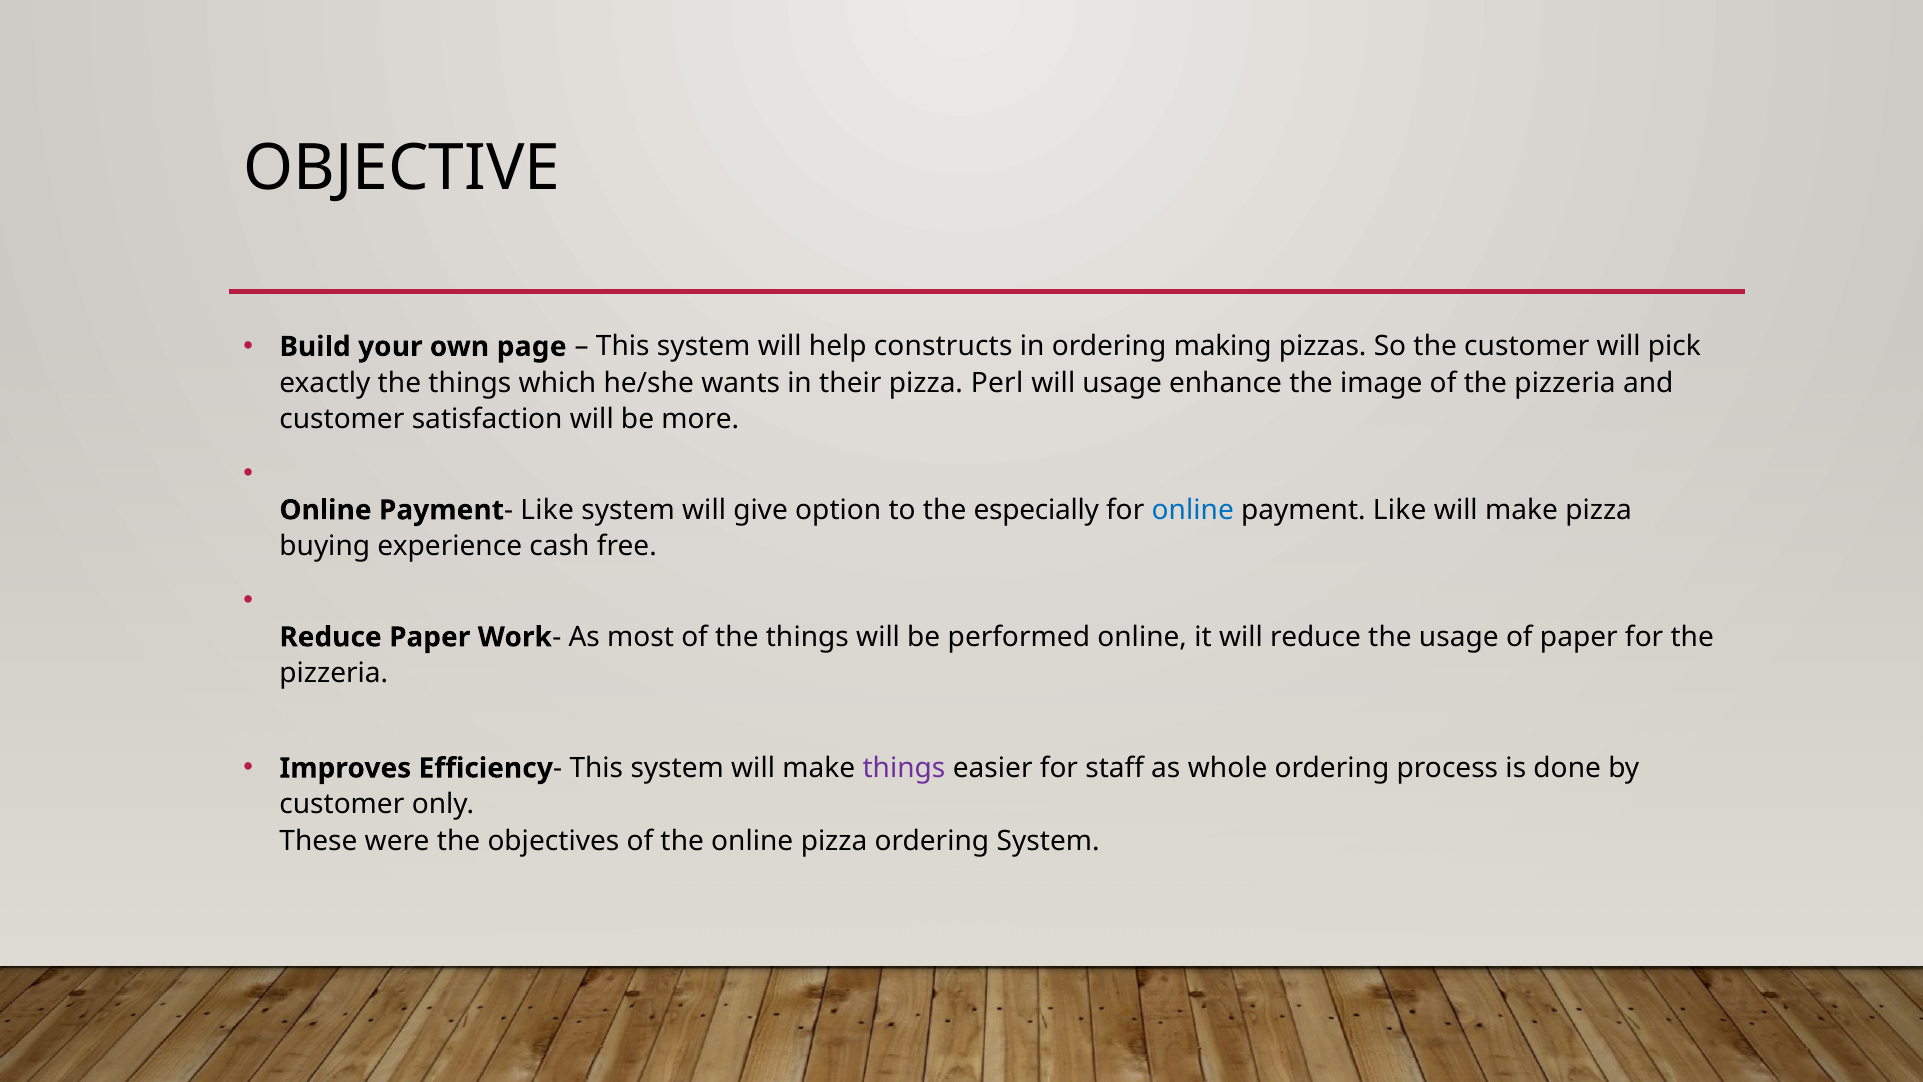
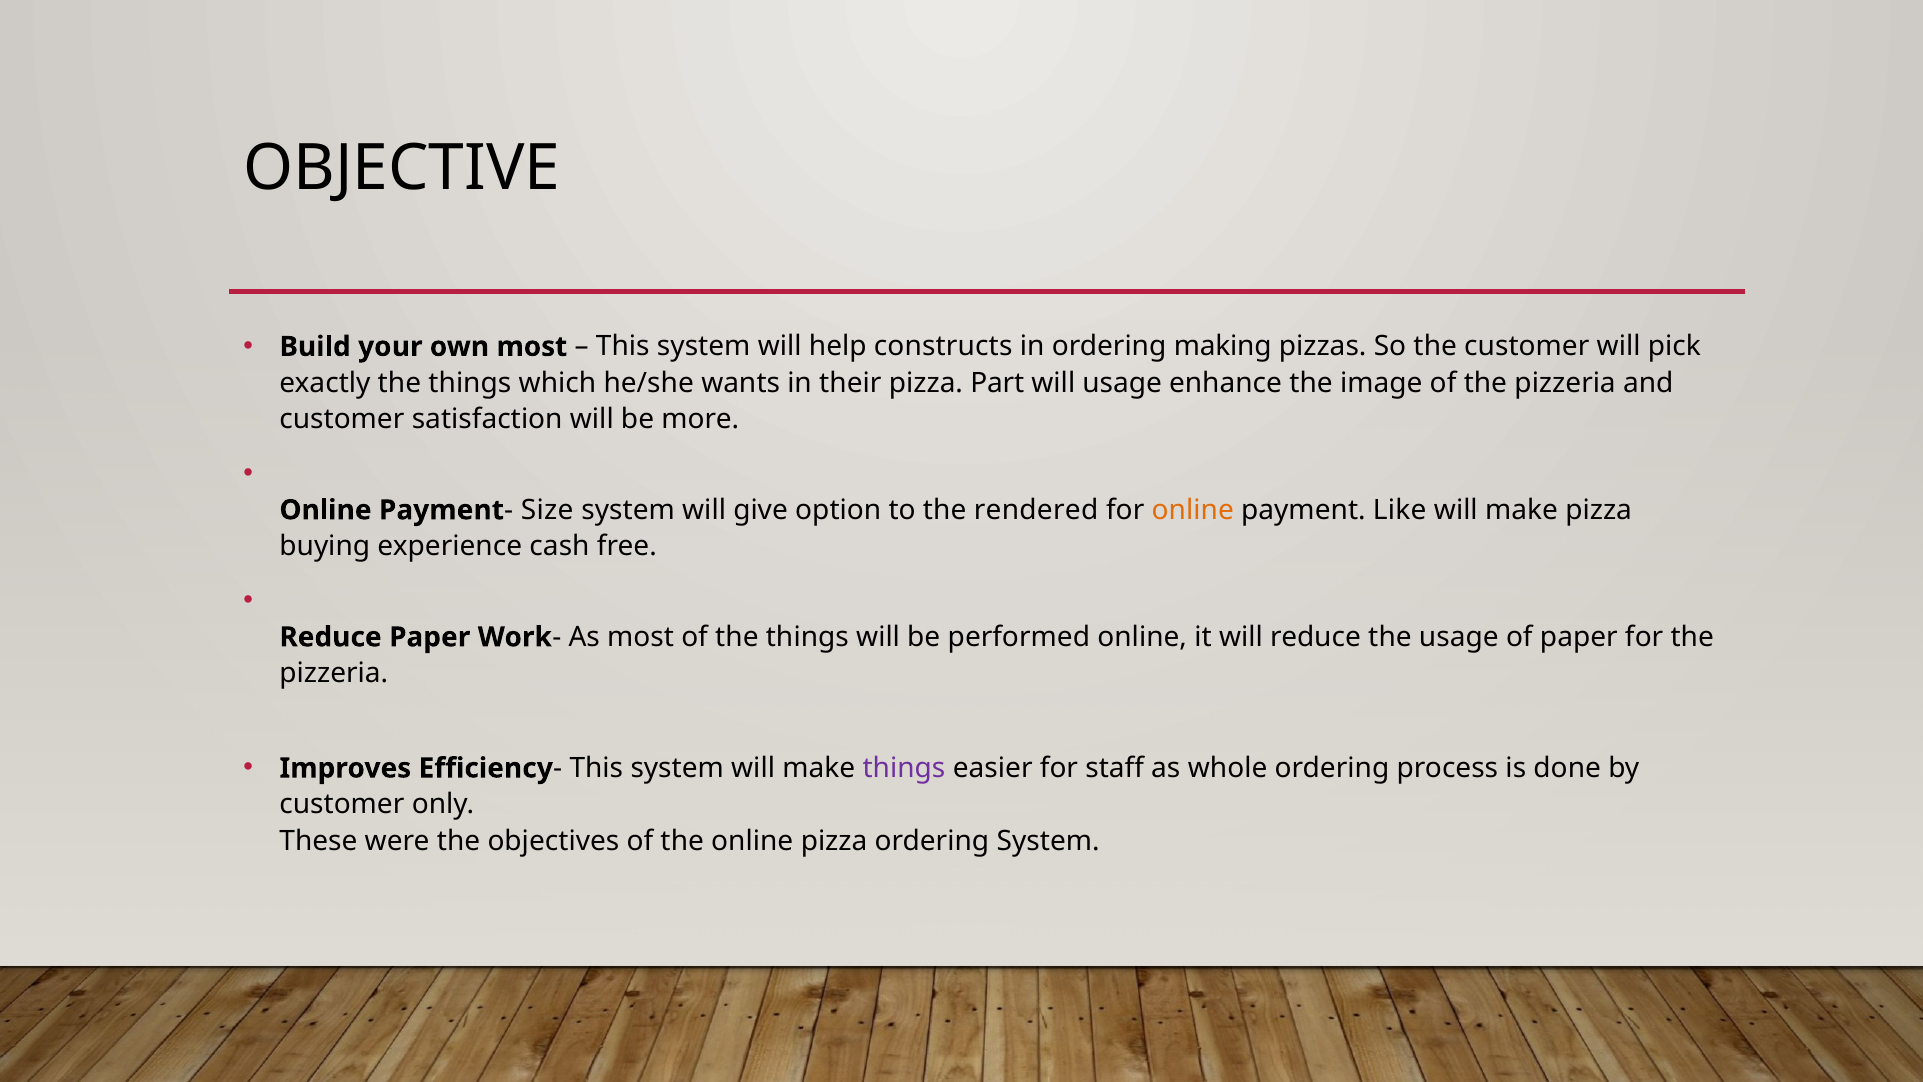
own page: page -> most
Perl: Perl -> Part
Payment- Like: Like -> Size
especially: especially -> rendered
online at (1193, 510) colour: blue -> orange
